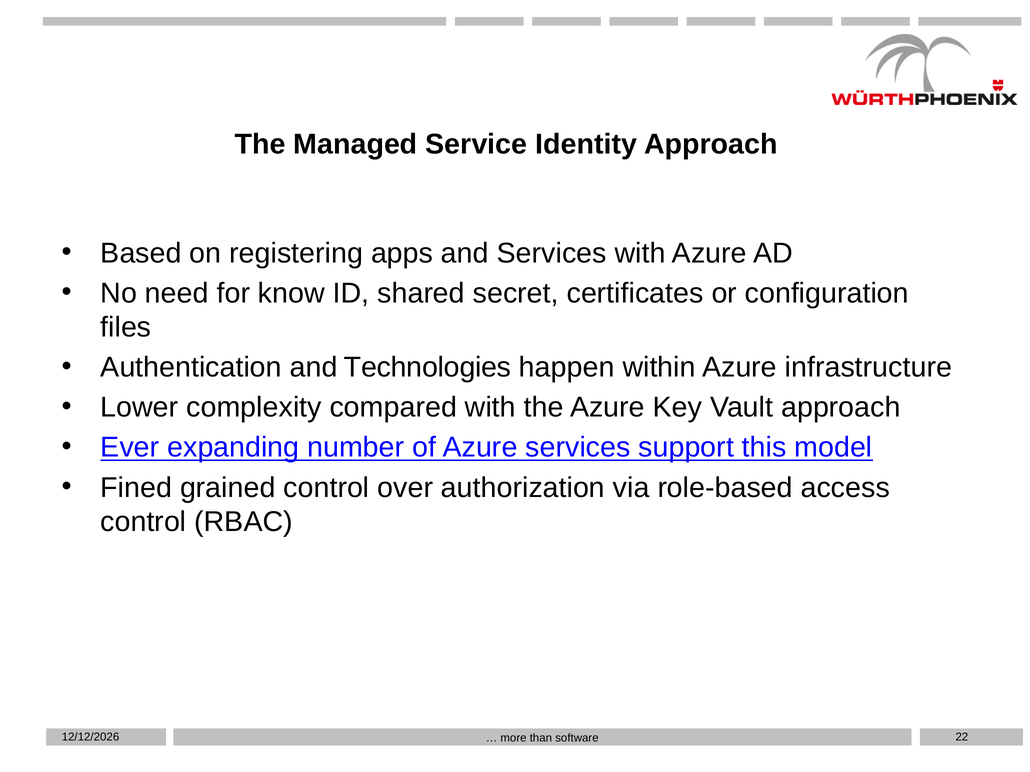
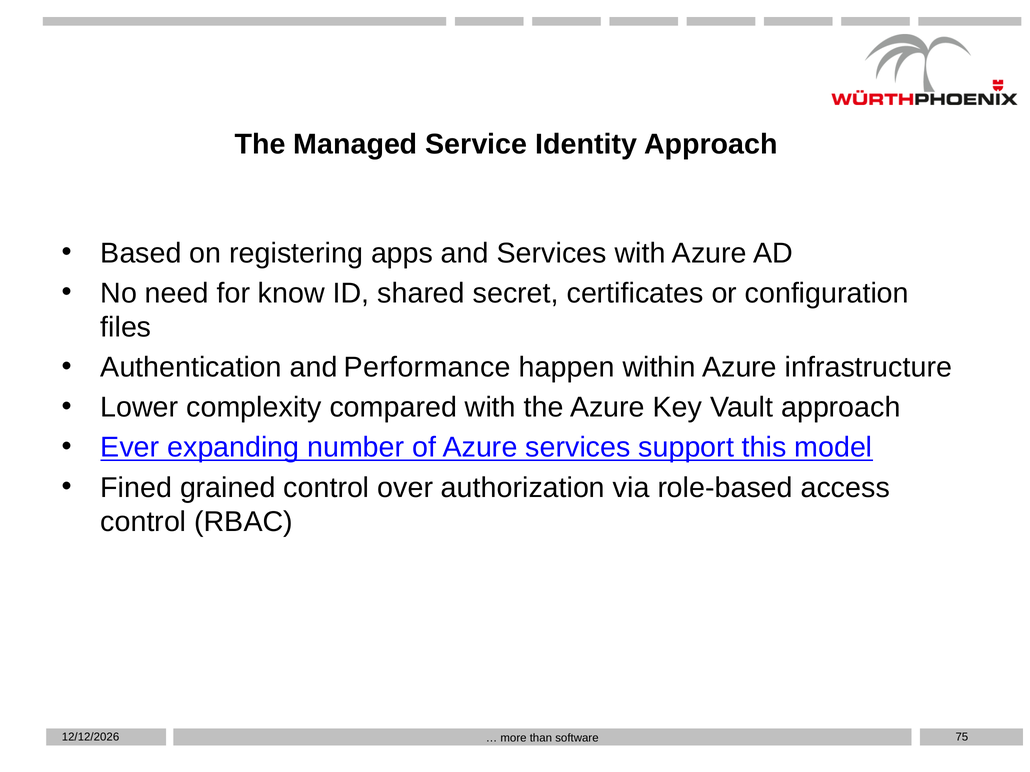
Technologies: Technologies -> Performance
22: 22 -> 75
